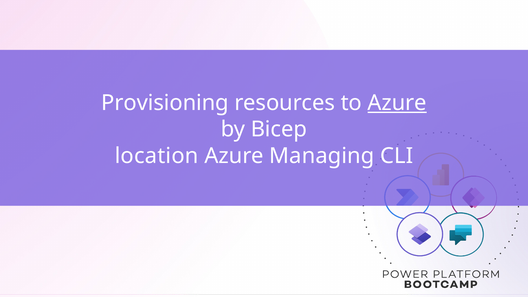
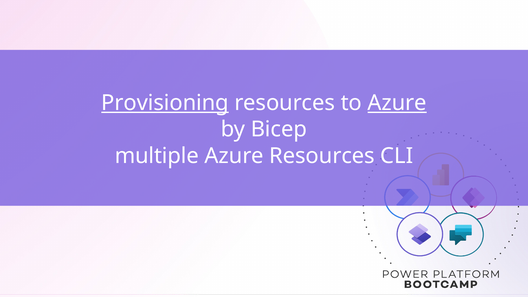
Provisioning underline: none -> present
location: location -> multiple
Azure Managing: Managing -> Resources
